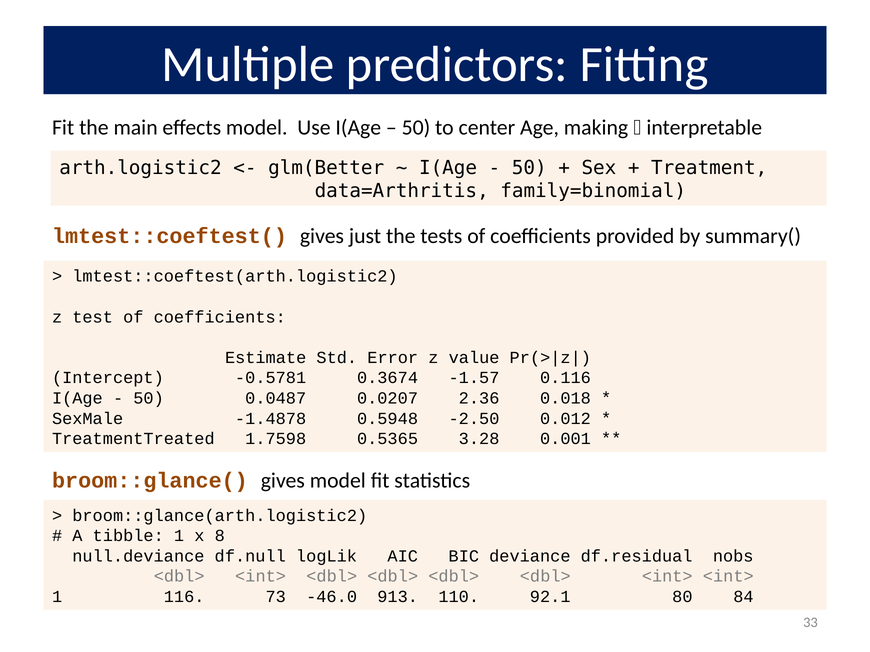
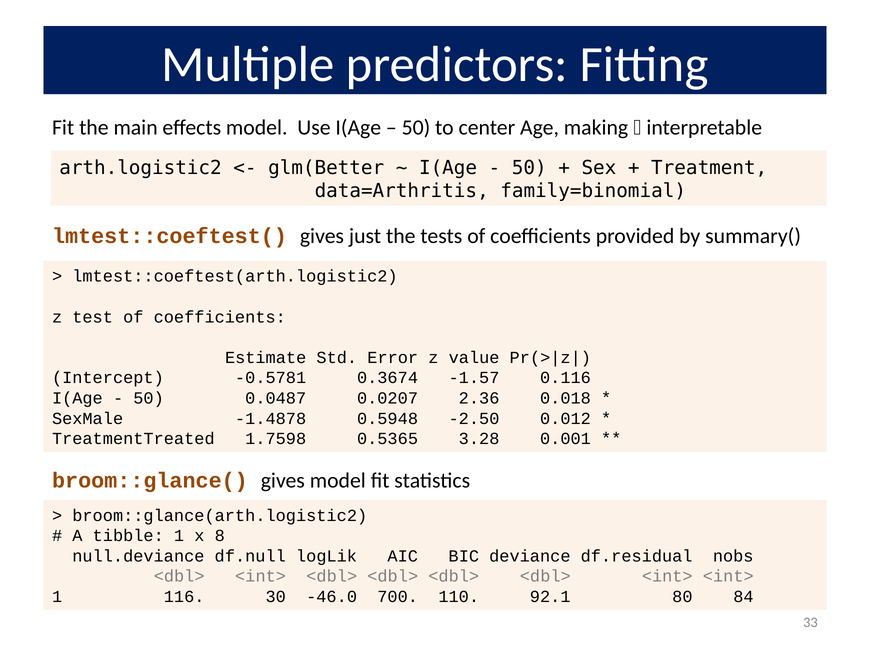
73: 73 -> 30
913: 913 -> 700
